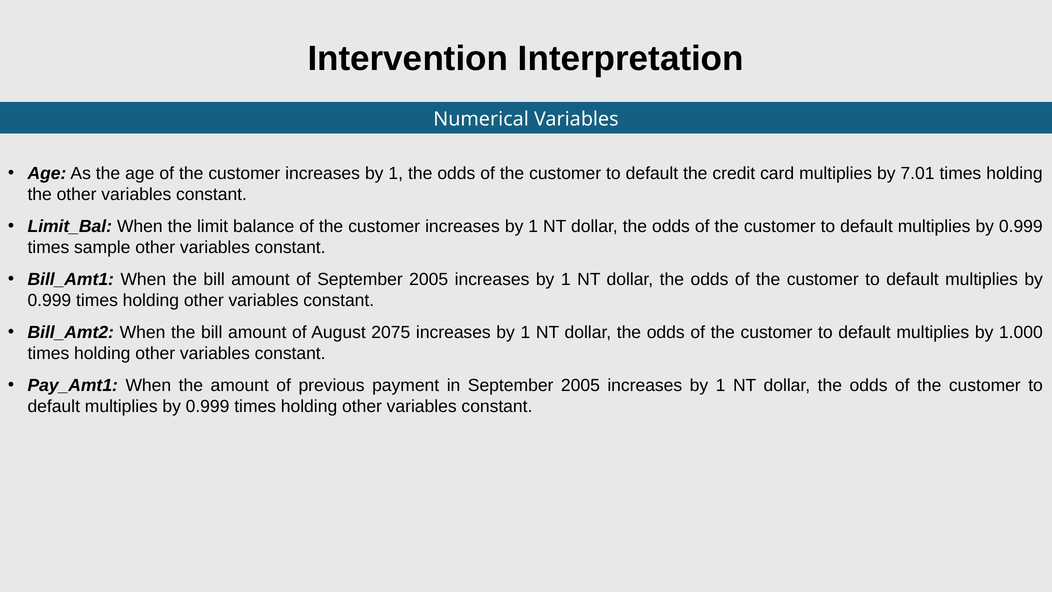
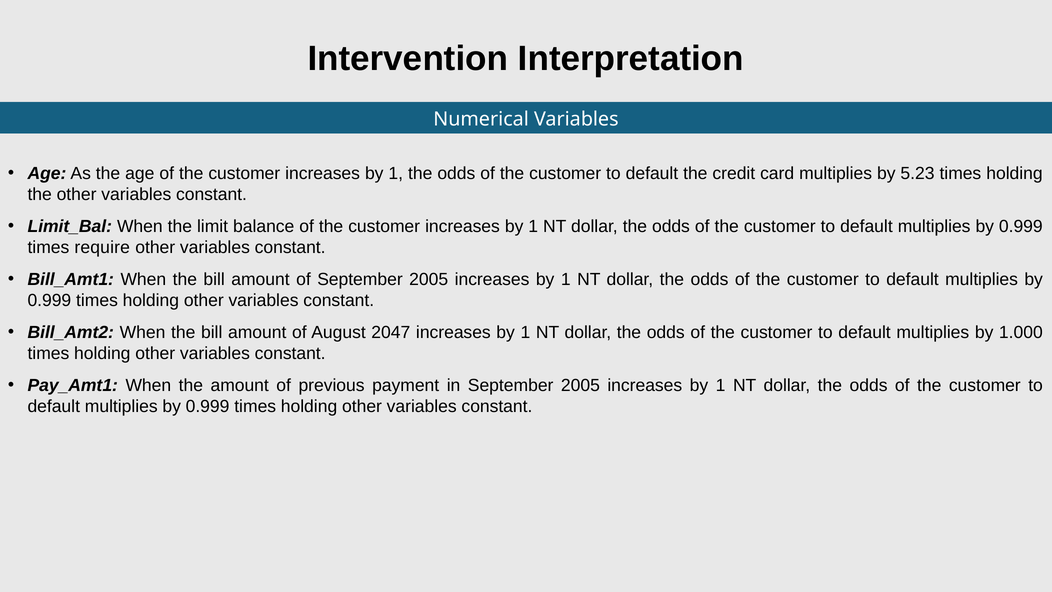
7.01: 7.01 -> 5.23
sample: sample -> require
2075: 2075 -> 2047
